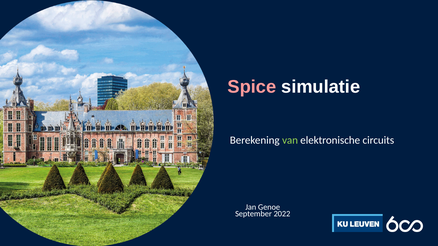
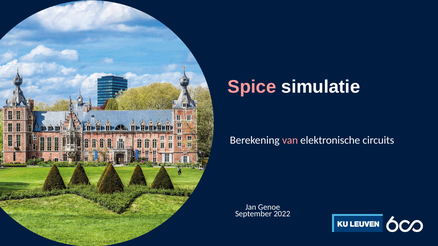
van colour: light green -> pink
